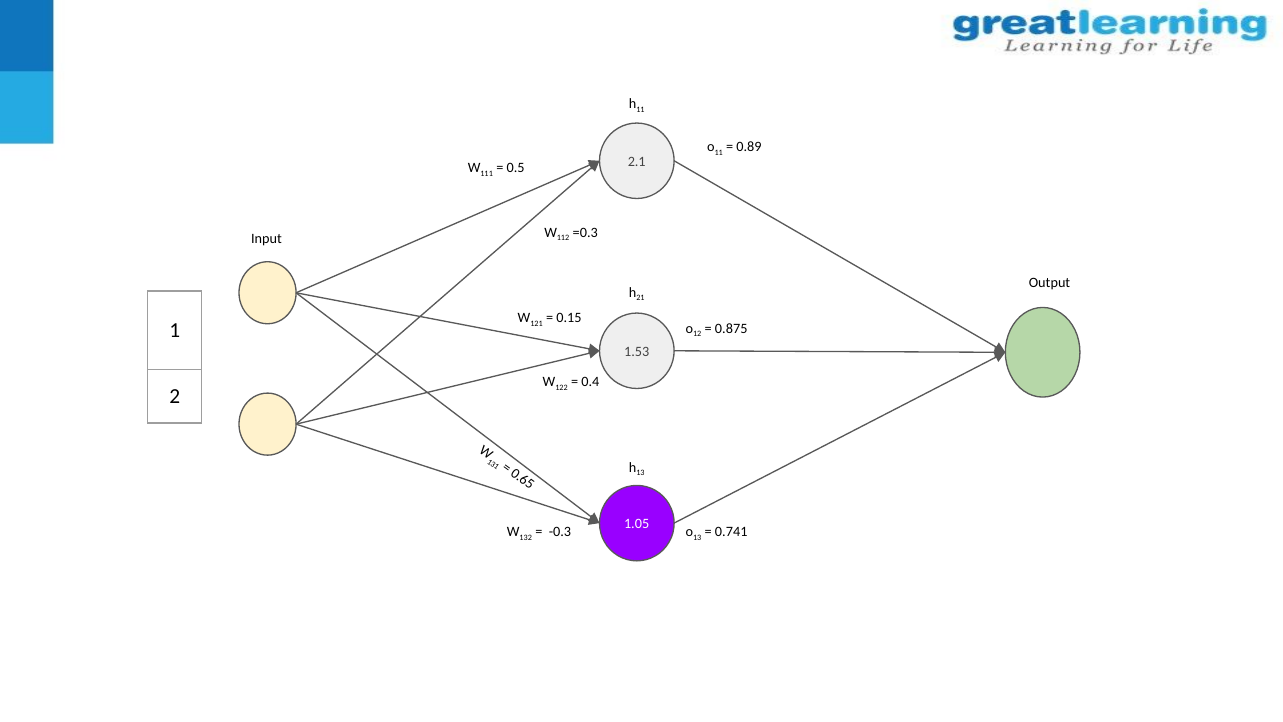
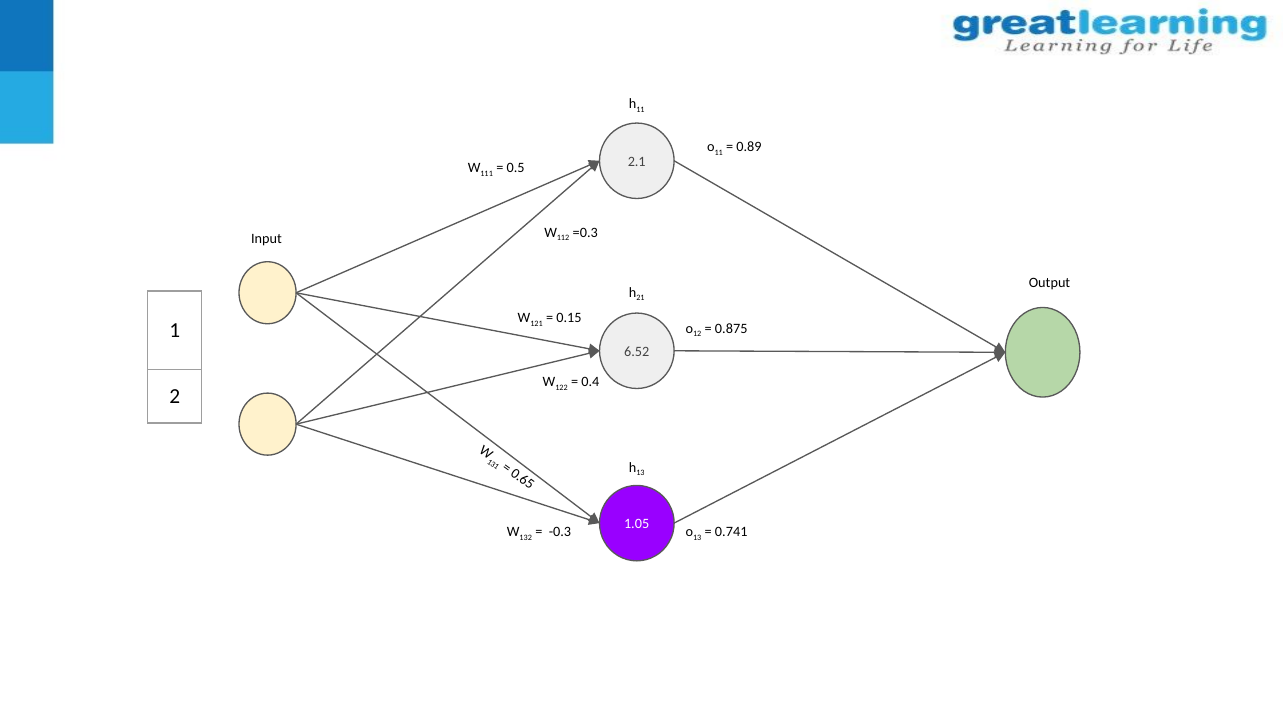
1.53: 1.53 -> 6.52
